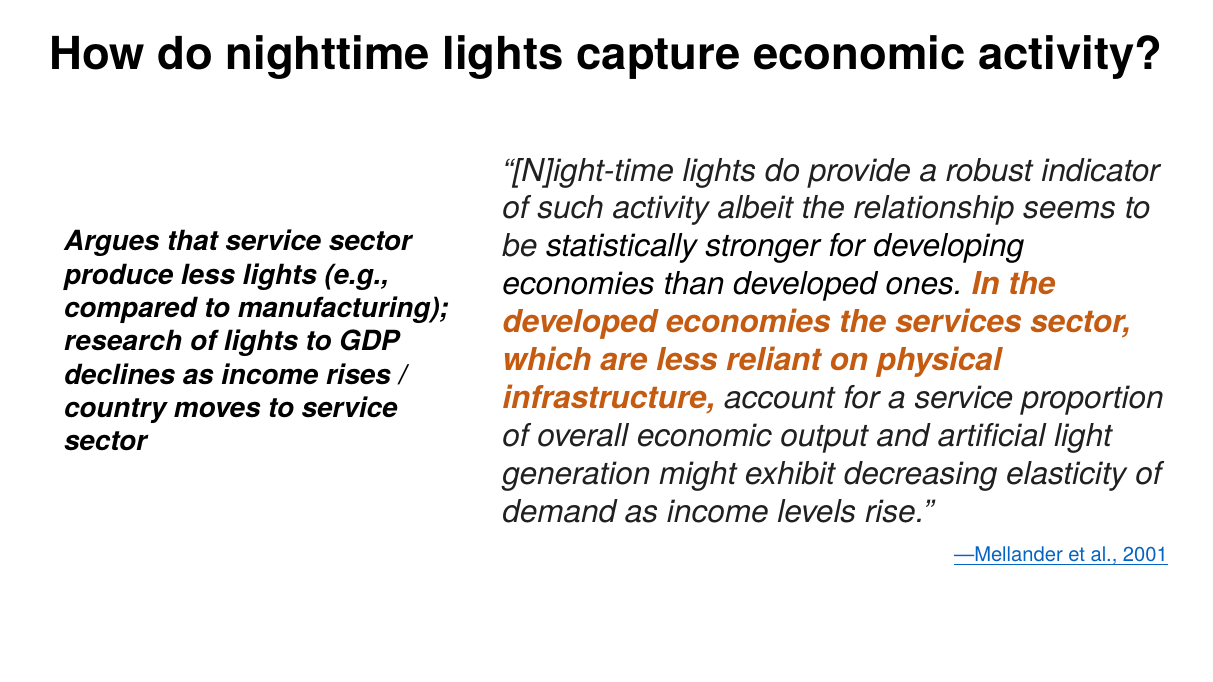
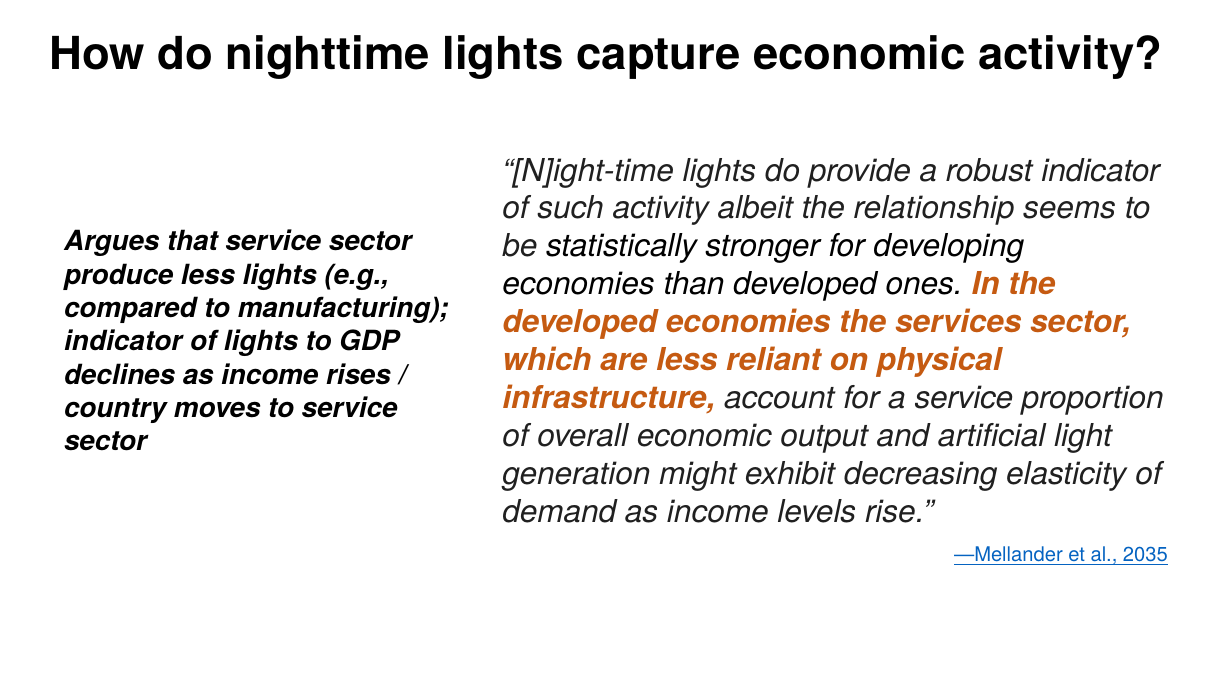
research at (123, 342): research -> indicator
2001: 2001 -> 2035
